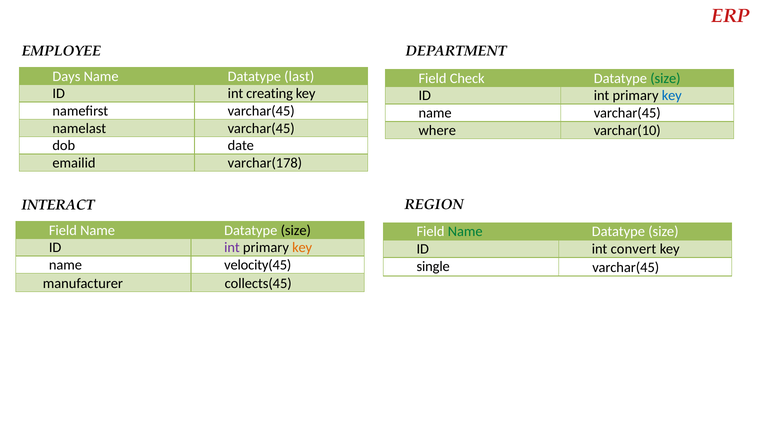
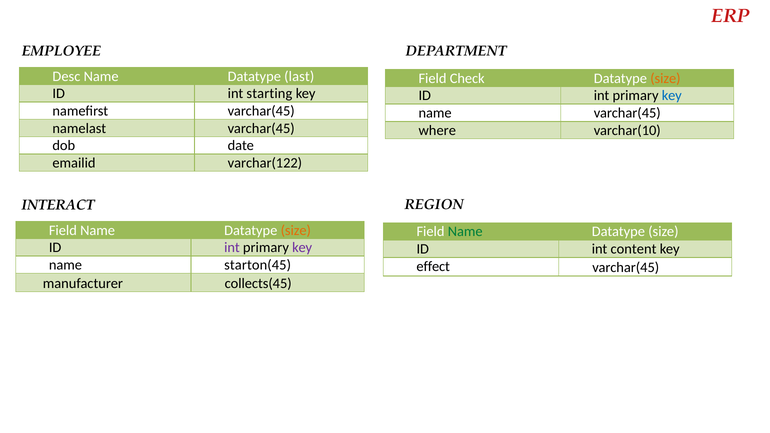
Days: Days -> Desc
size at (665, 78) colour: green -> orange
creating: creating -> starting
varchar(178: varchar(178 -> varchar(122
size at (296, 230) colour: black -> orange
key at (302, 248) colour: orange -> purple
convert: convert -> content
velocity(45: velocity(45 -> starton(45
single: single -> effect
